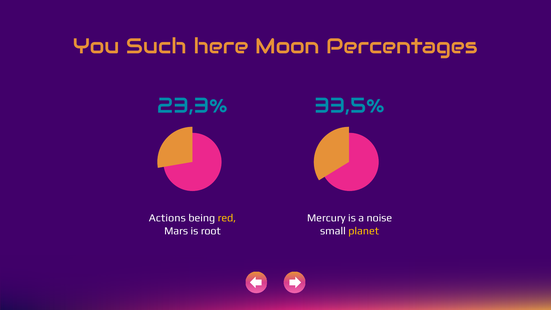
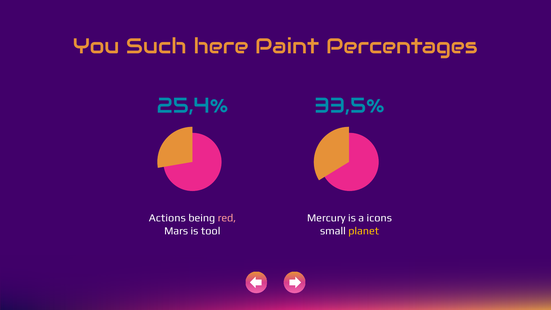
Moon: Moon -> Paint
23,3%: 23,3% -> 25,4%
red colour: yellow -> pink
noise: noise -> icons
root: root -> tool
